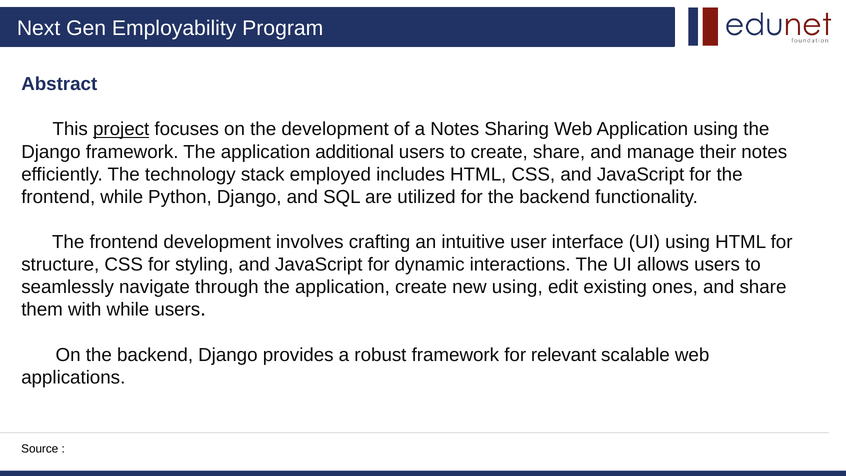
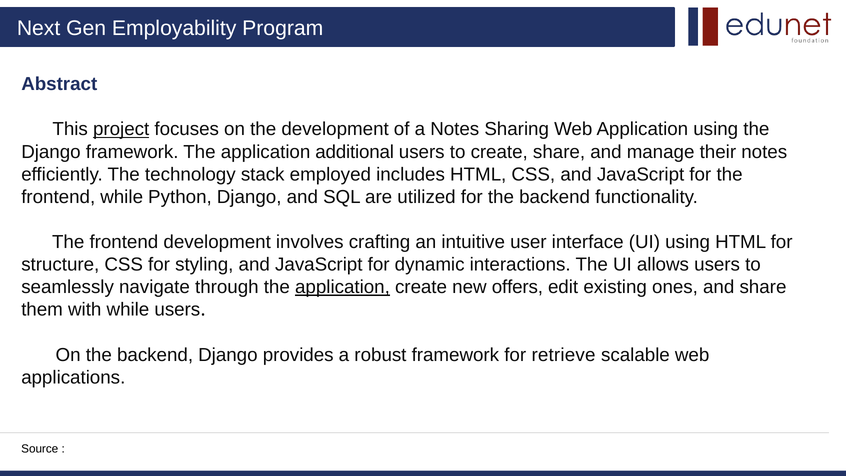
application at (342, 287) underline: none -> present
new using: using -> offers
relevant: relevant -> retrieve
